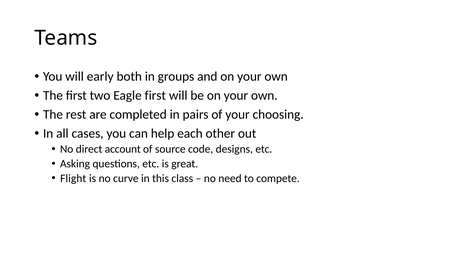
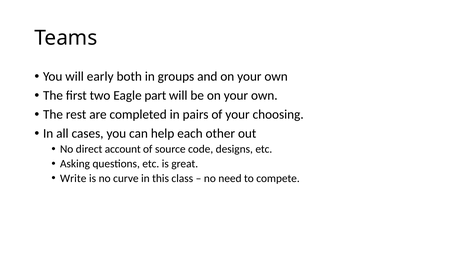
Eagle first: first -> part
Flight: Flight -> Write
